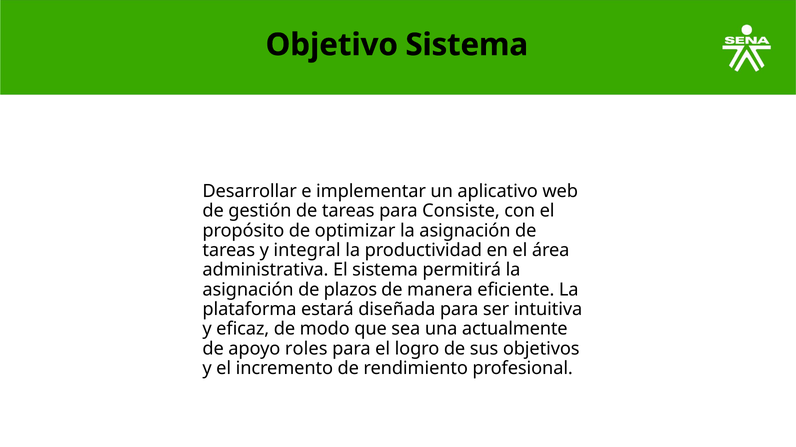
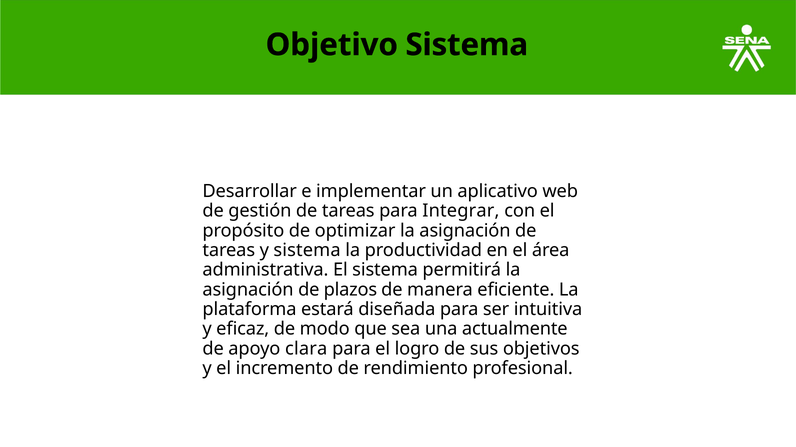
Consiste: Consiste -> Integrar
y integral: integral -> sistema
roles: roles -> clara
